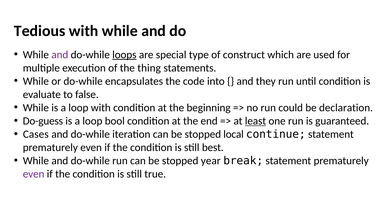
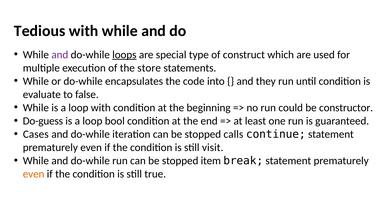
thing: thing -> store
declaration: declaration -> constructor
least underline: present -> none
local: local -> calls
best: best -> visit
year: year -> item
even at (34, 174) colour: purple -> orange
